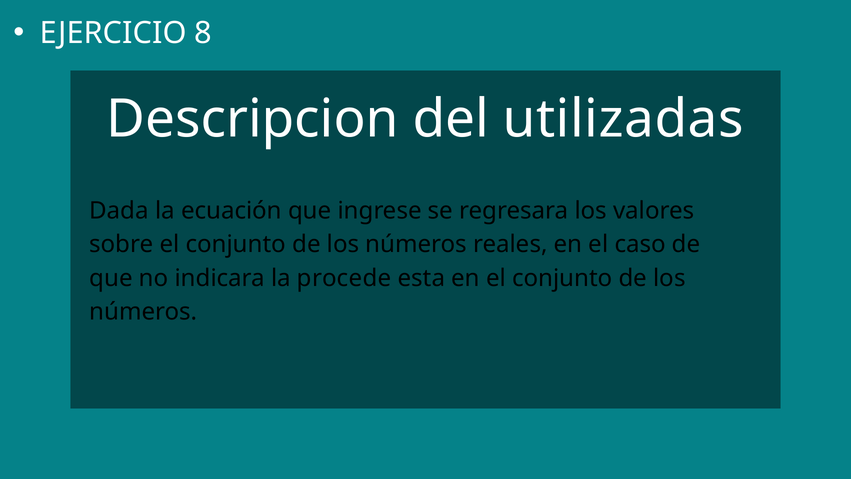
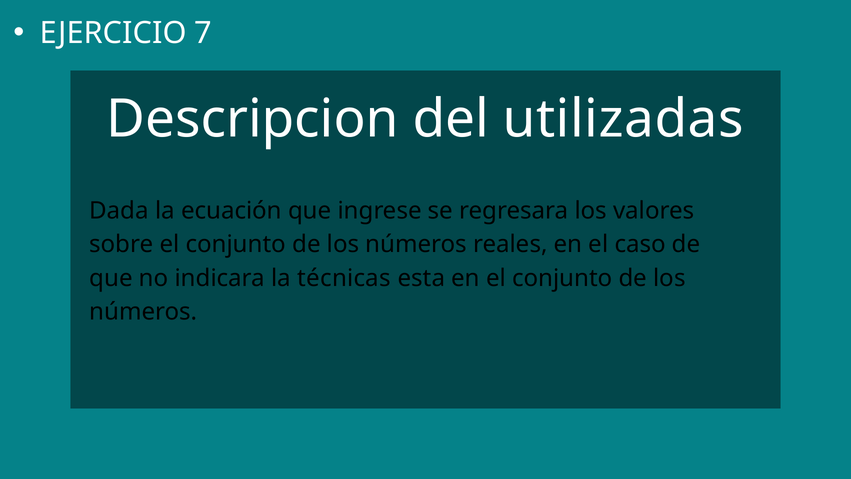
8: 8 -> 7
procede: procede -> técnicas
